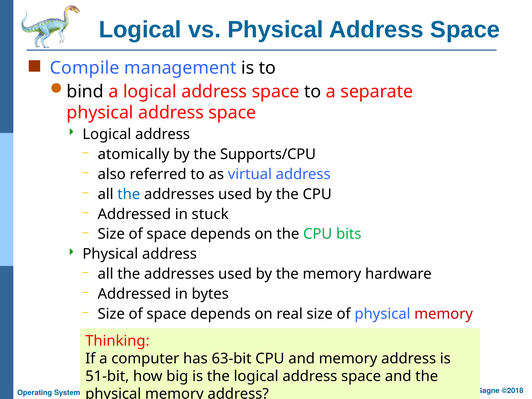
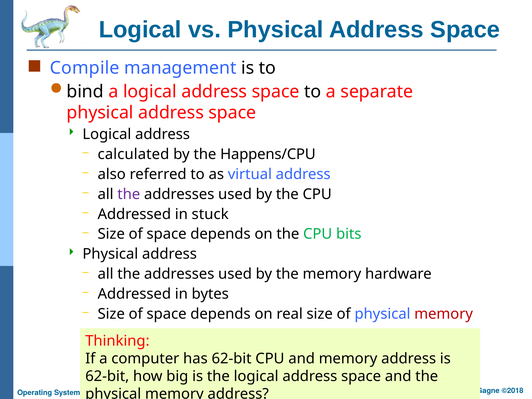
atomically: atomically -> calculated
Supports/CPU: Supports/CPU -> Happens/CPU
the at (129, 194) colour: blue -> purple
has 63-bit: 63-bit -> 62-bit
51-bit at (107, 376): 51-bit -> 62-bit
